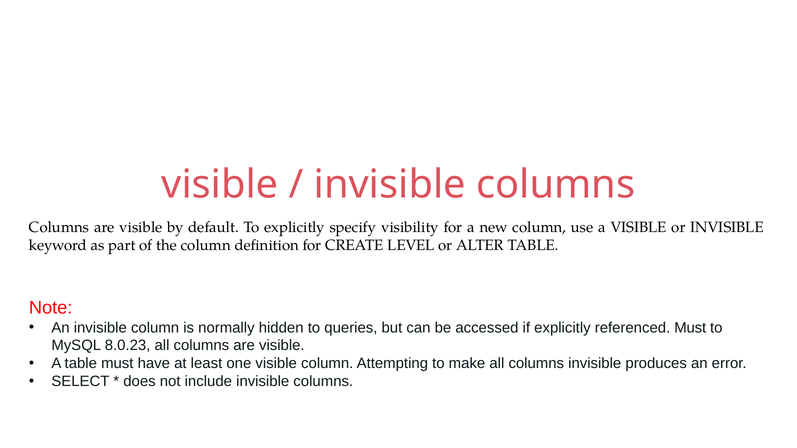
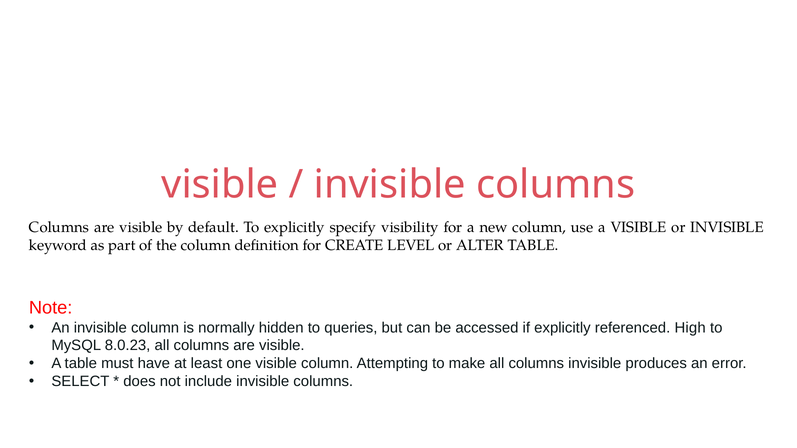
referenced Must: Must -> High
